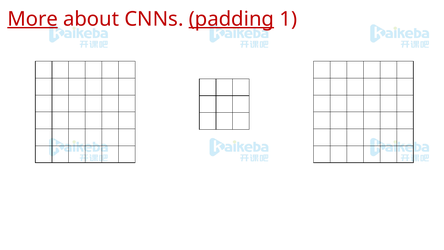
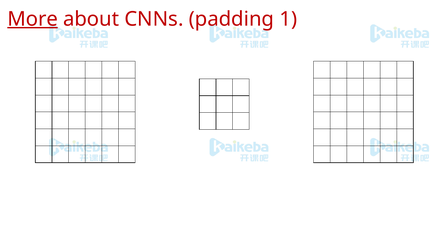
padding underline: present -> none
